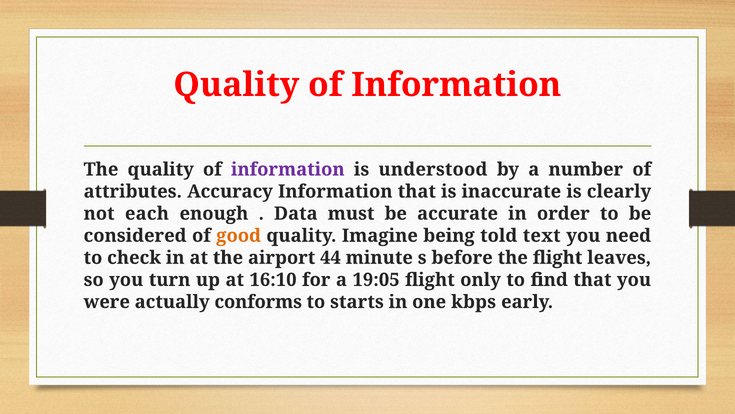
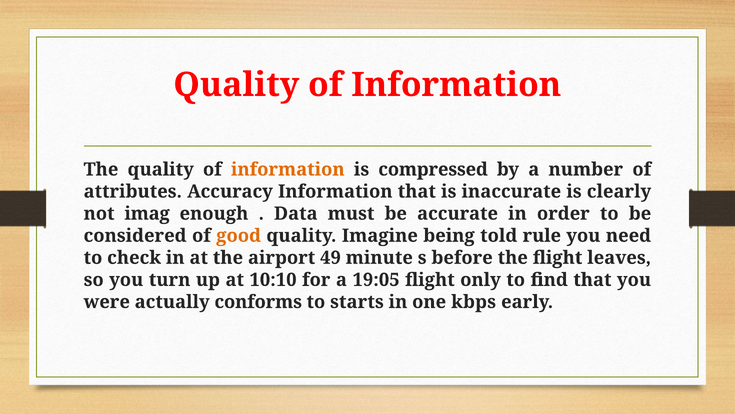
information at (288, 169) colour: purple -> orange
understood: understood -> compressed
each: each -> imag
text: text -> rule
44: 44 -> 49
16:10: 16:10 -> 10:10
